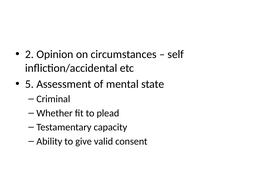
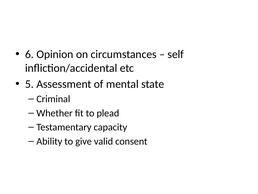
2: 2 -> 6
